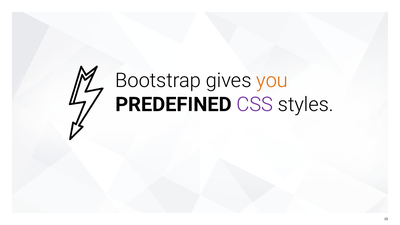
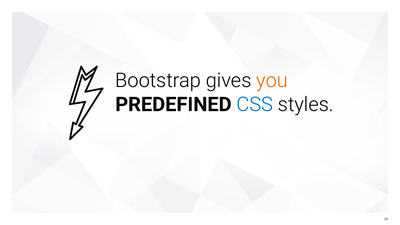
CSS colour: purple -> blue
